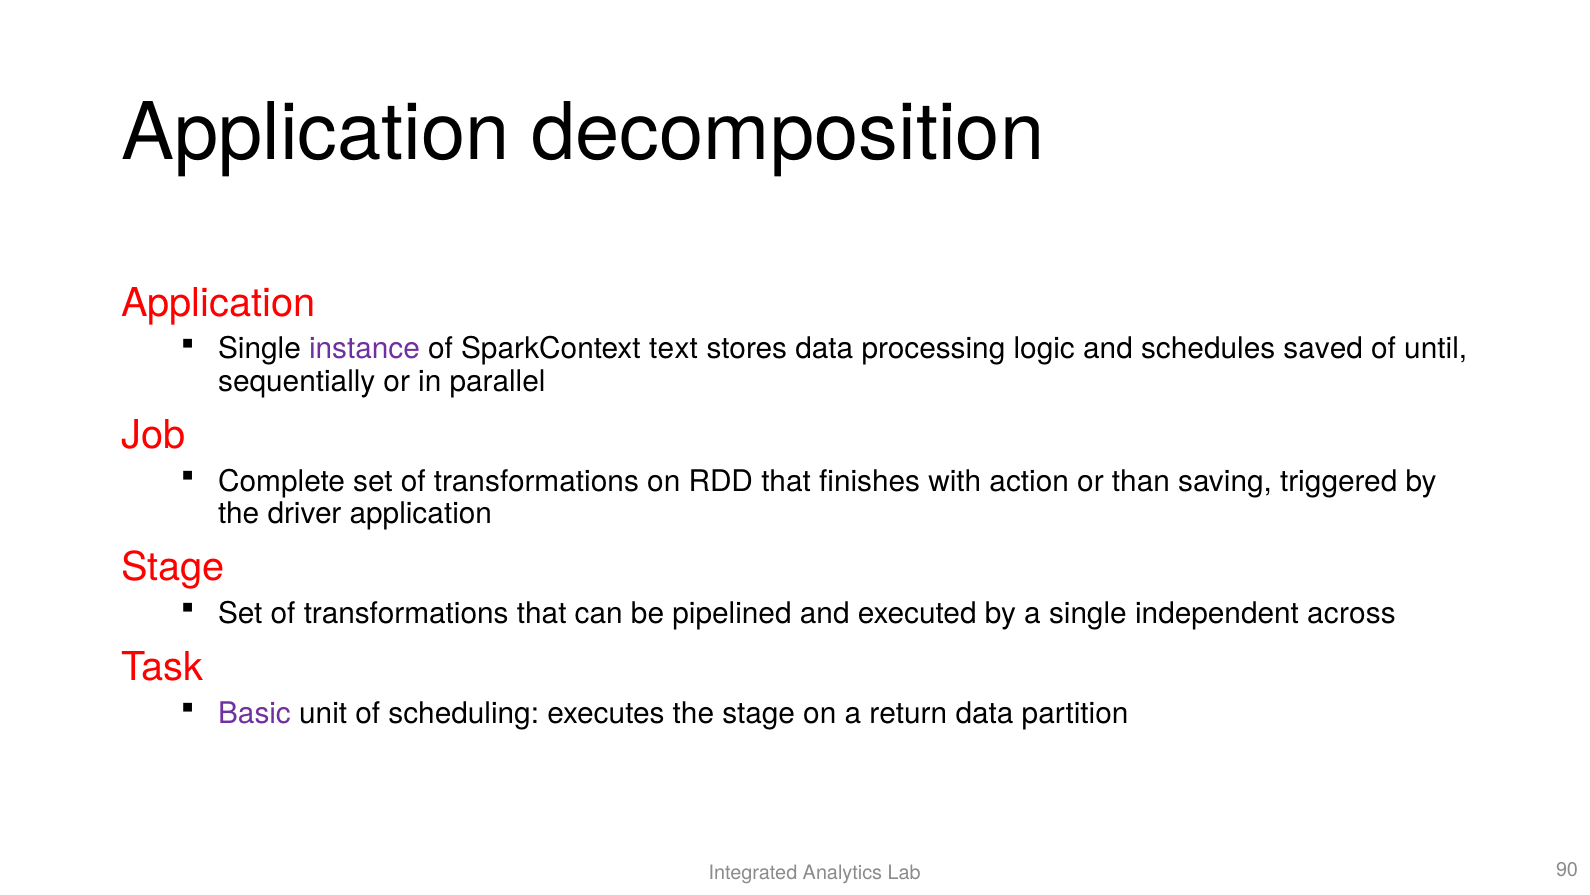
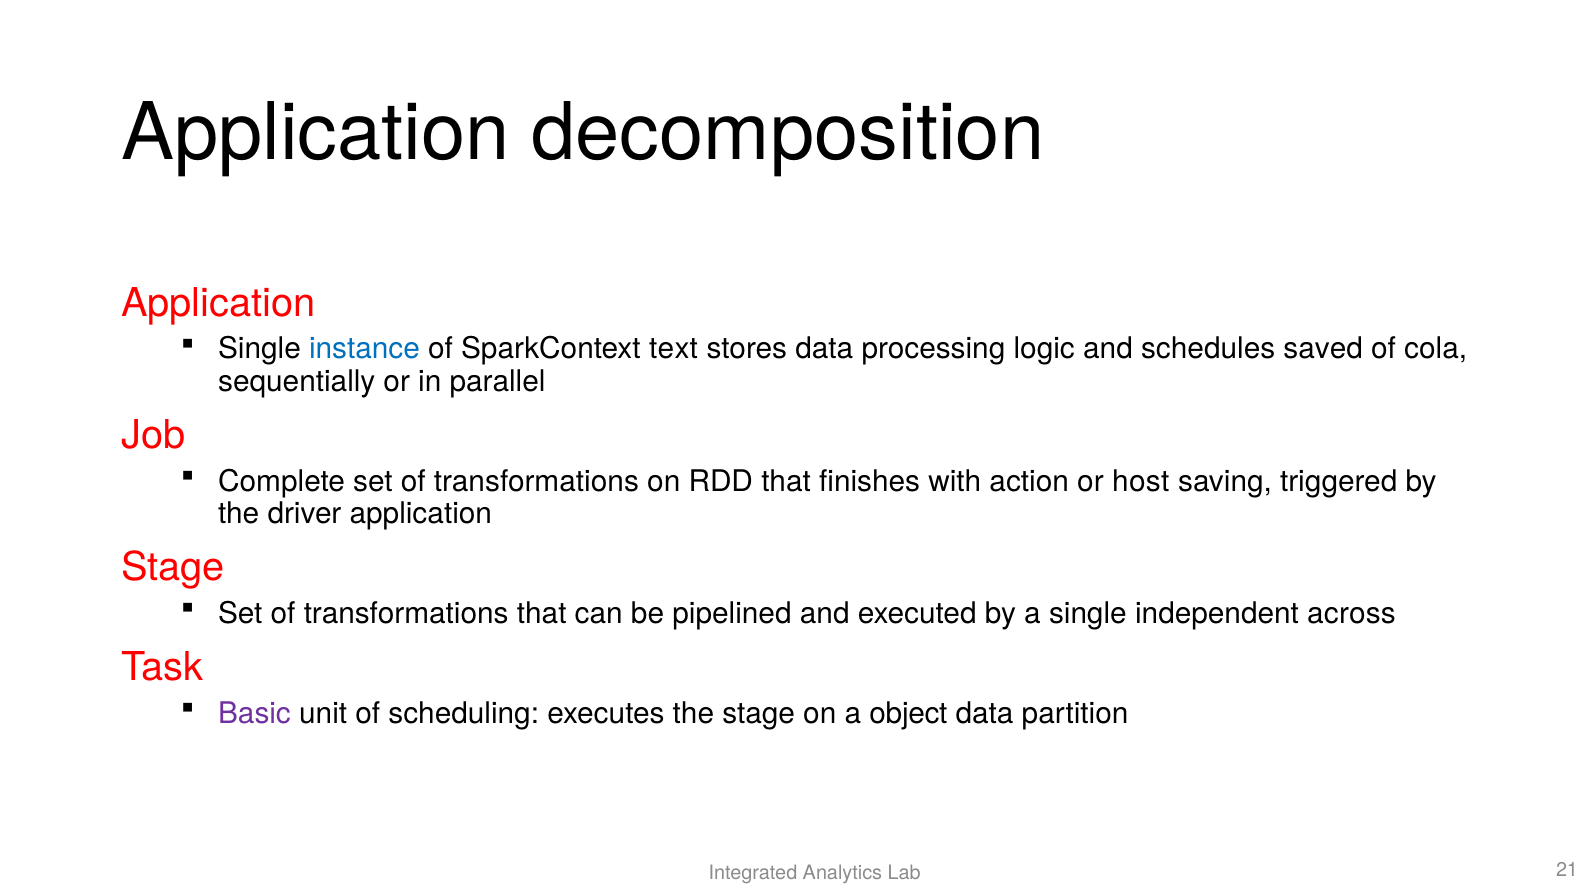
instance colour: purple -> blue
until: until -> cola
than: than -> host
return: return -> object
90: 90 -> 21
